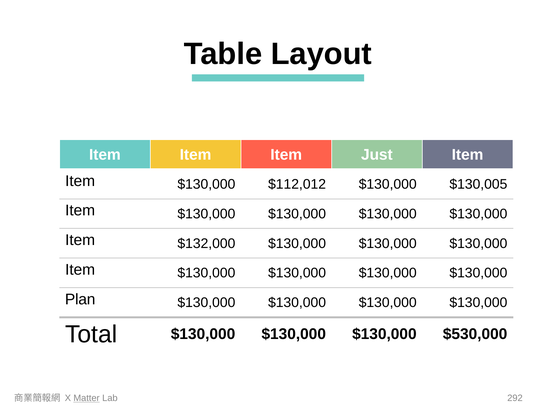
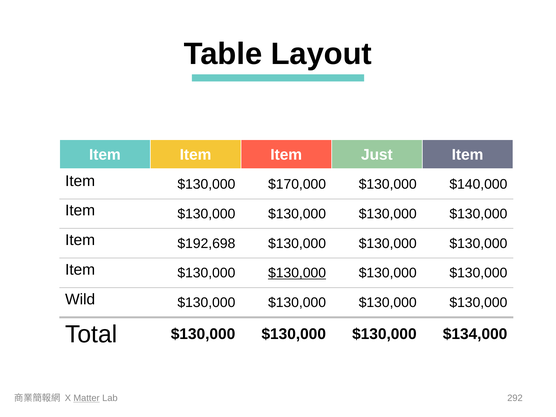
$112,012: $112,012 -> $170,000
$130,005: $130,005 -> $140,000
$132,000: $132,000 -> $192,698
$130,000 at (297, 273) underline: none -> present
Plan: Plan -> Wild
$530,000: $530,000 -> $134,000
